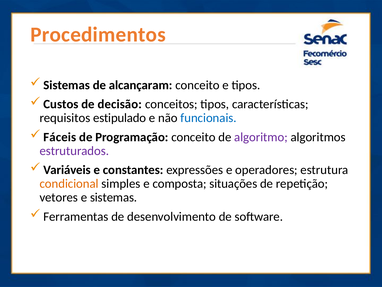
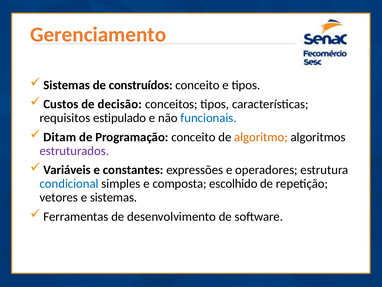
Procedimentos: Procedimentos -> Gerenciamento
alcançaram: alcançaram -> construídos
Fáceis: Fáceis -> Ditam
algoritmo colour: purple -> orange
condicional colour: orange -> blue
situações: situações -> escolhido
